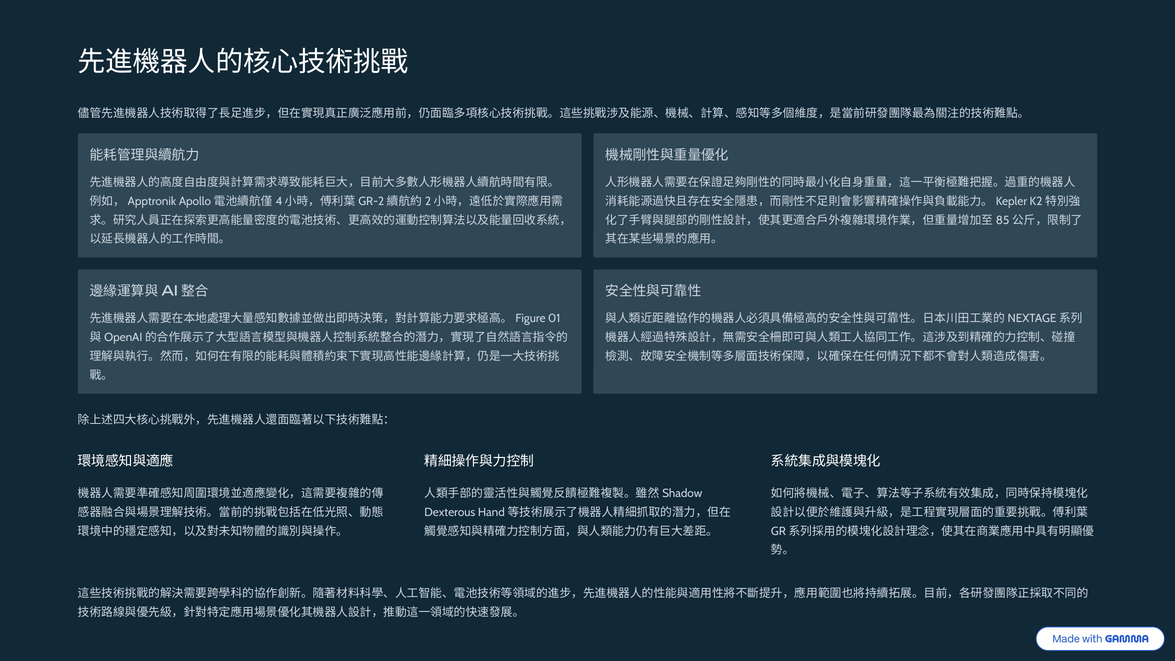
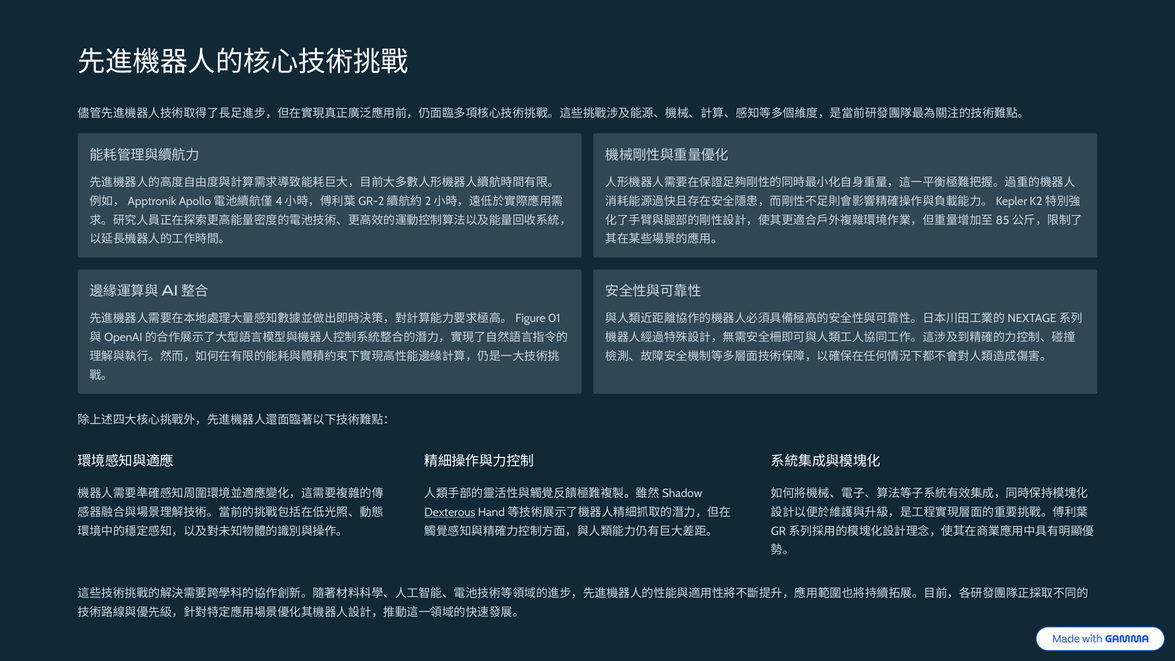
Dexterous underline: none -> present
